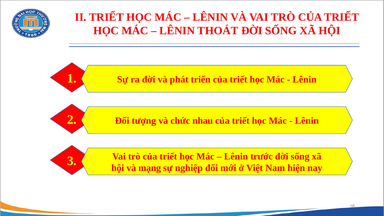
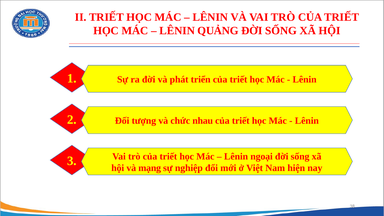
THOÁT: THOÁT -> QUẢNG
trước: trước -> ngoại
